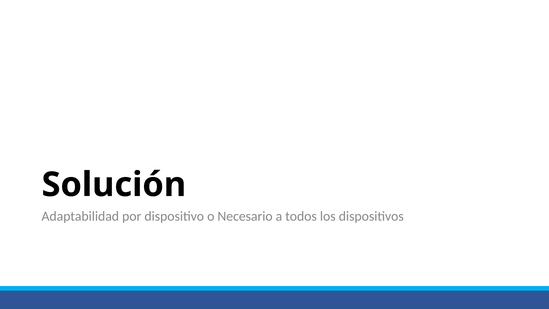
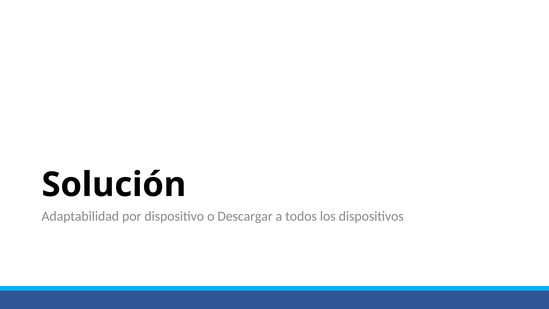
Necesario: Necesario -> Descargar
